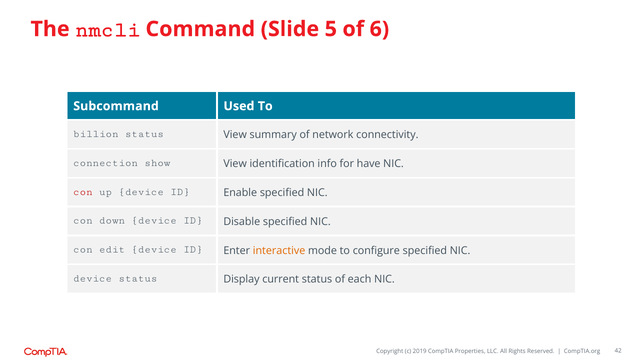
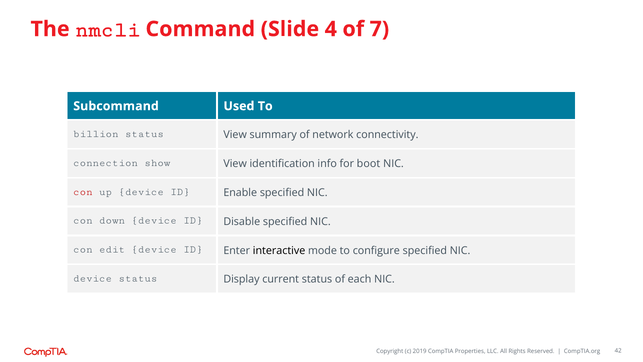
5: 5 -> 4
6: 6 -> 7
have: have -> boot
interactive colour: orange -> black
